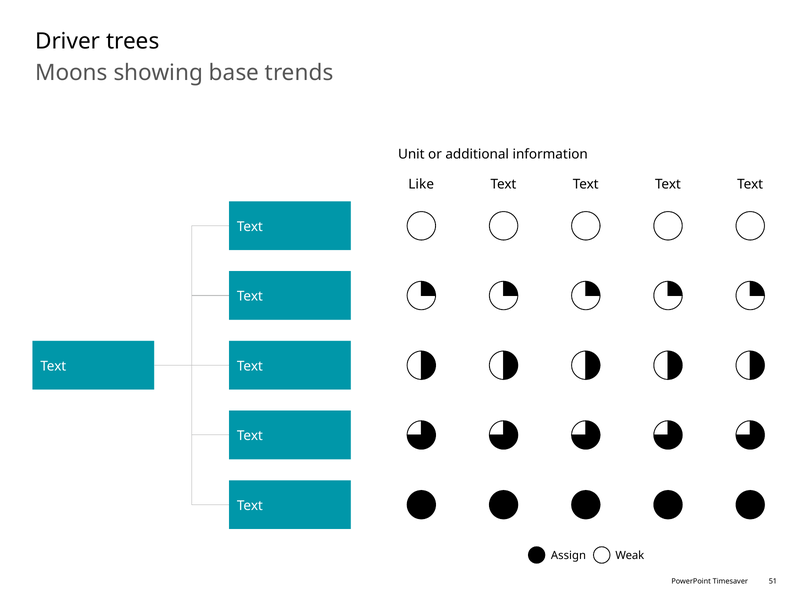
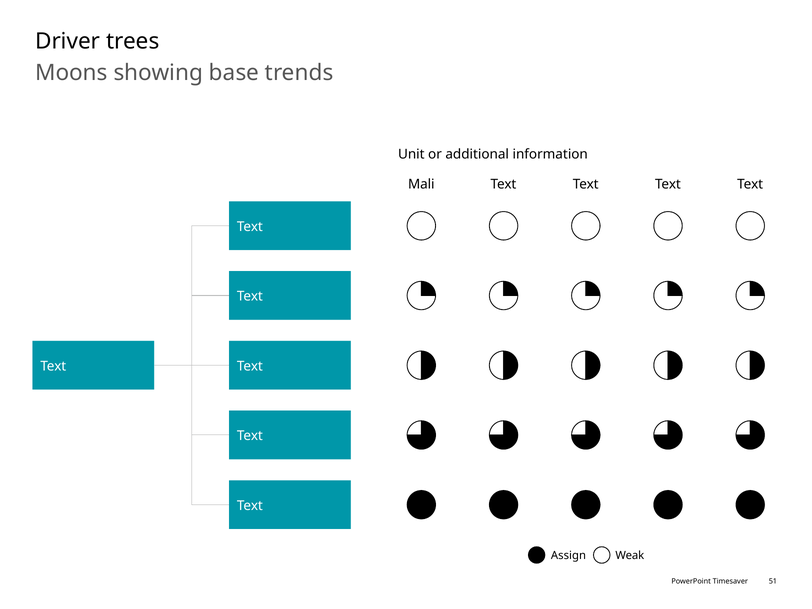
Like: Like -> Mali
